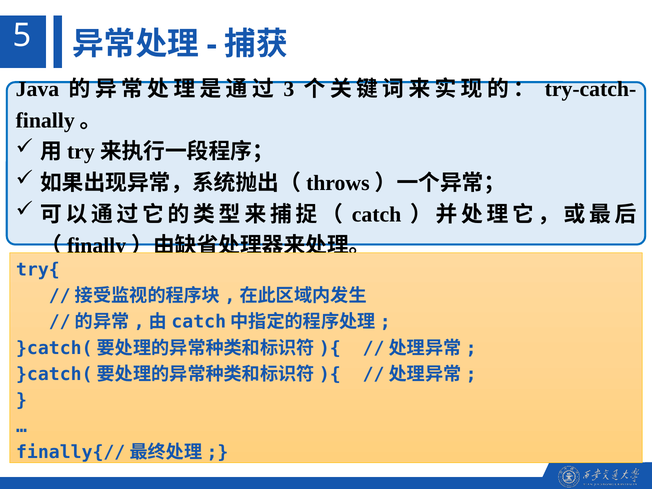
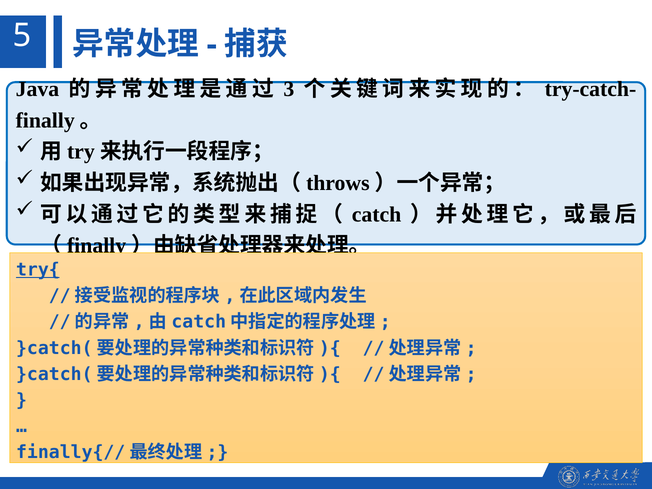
try{ underline: none -> present
